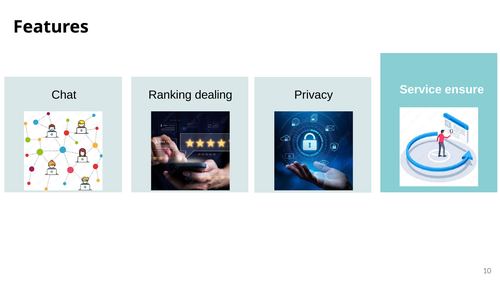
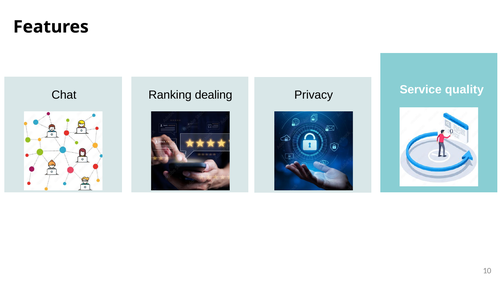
ensure: ensure -> quality
